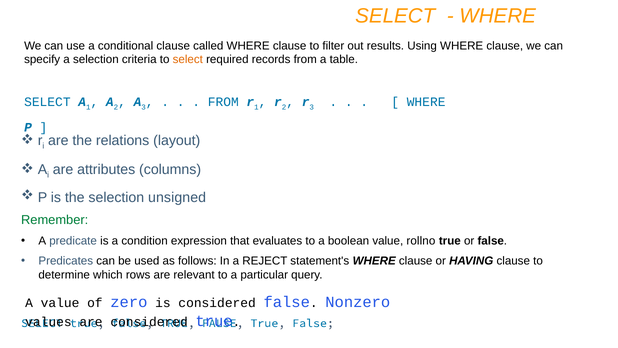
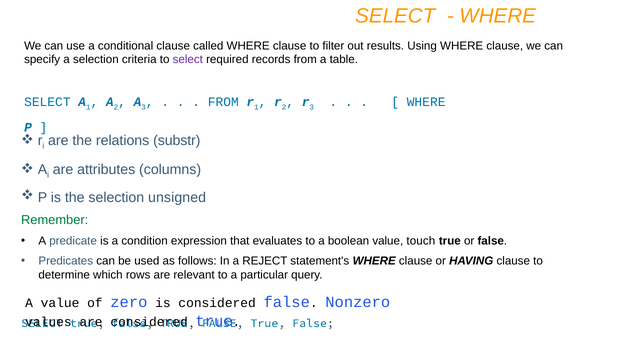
select at (188, 60) colour: orange -> purple
layout: layout -> substr
rollno: rollno -> touch
